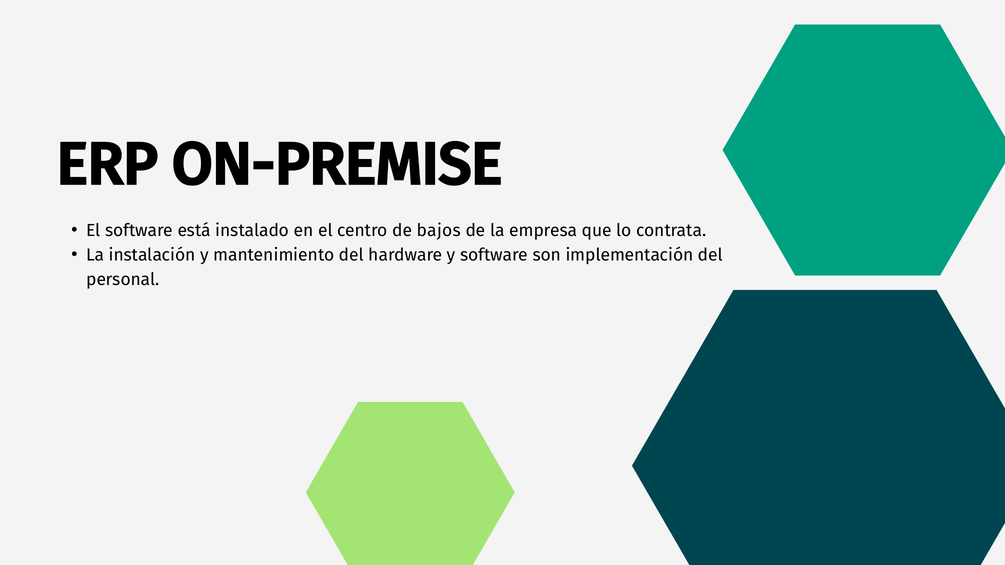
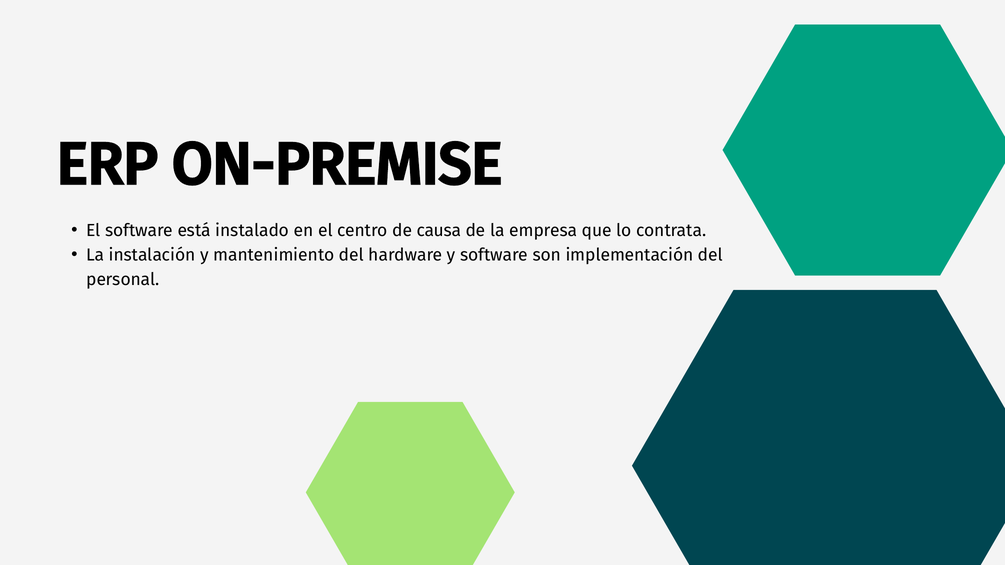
bajos: bajos -> causa
